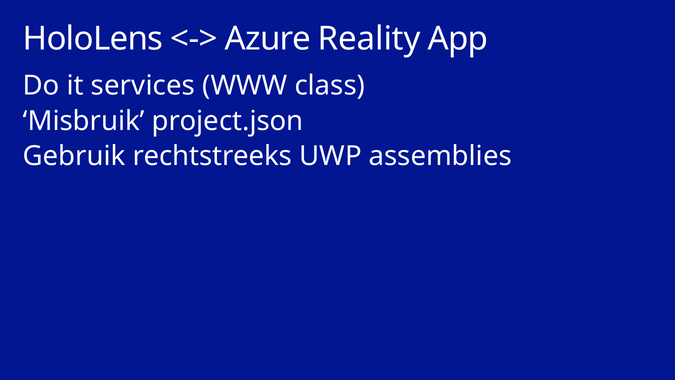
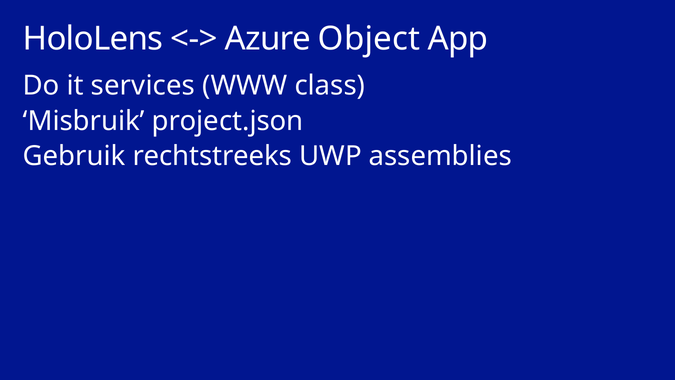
Reality: Reality -> Object
